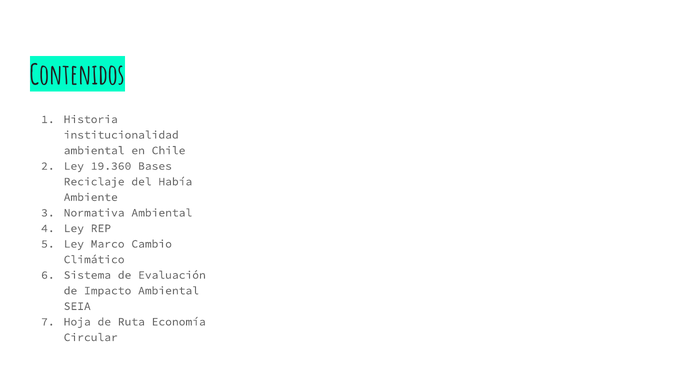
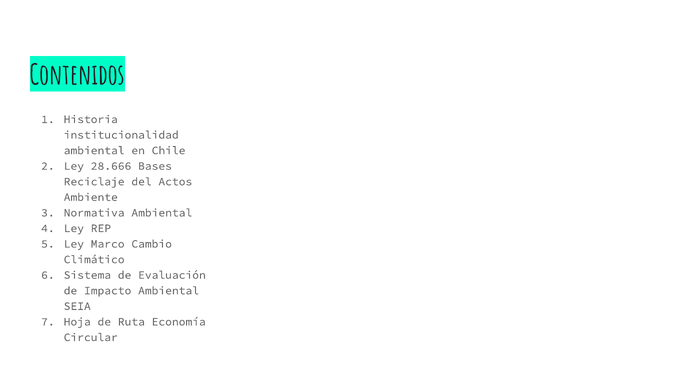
19.360: 19.360 -> 28.666
Había: Había -> Actos
